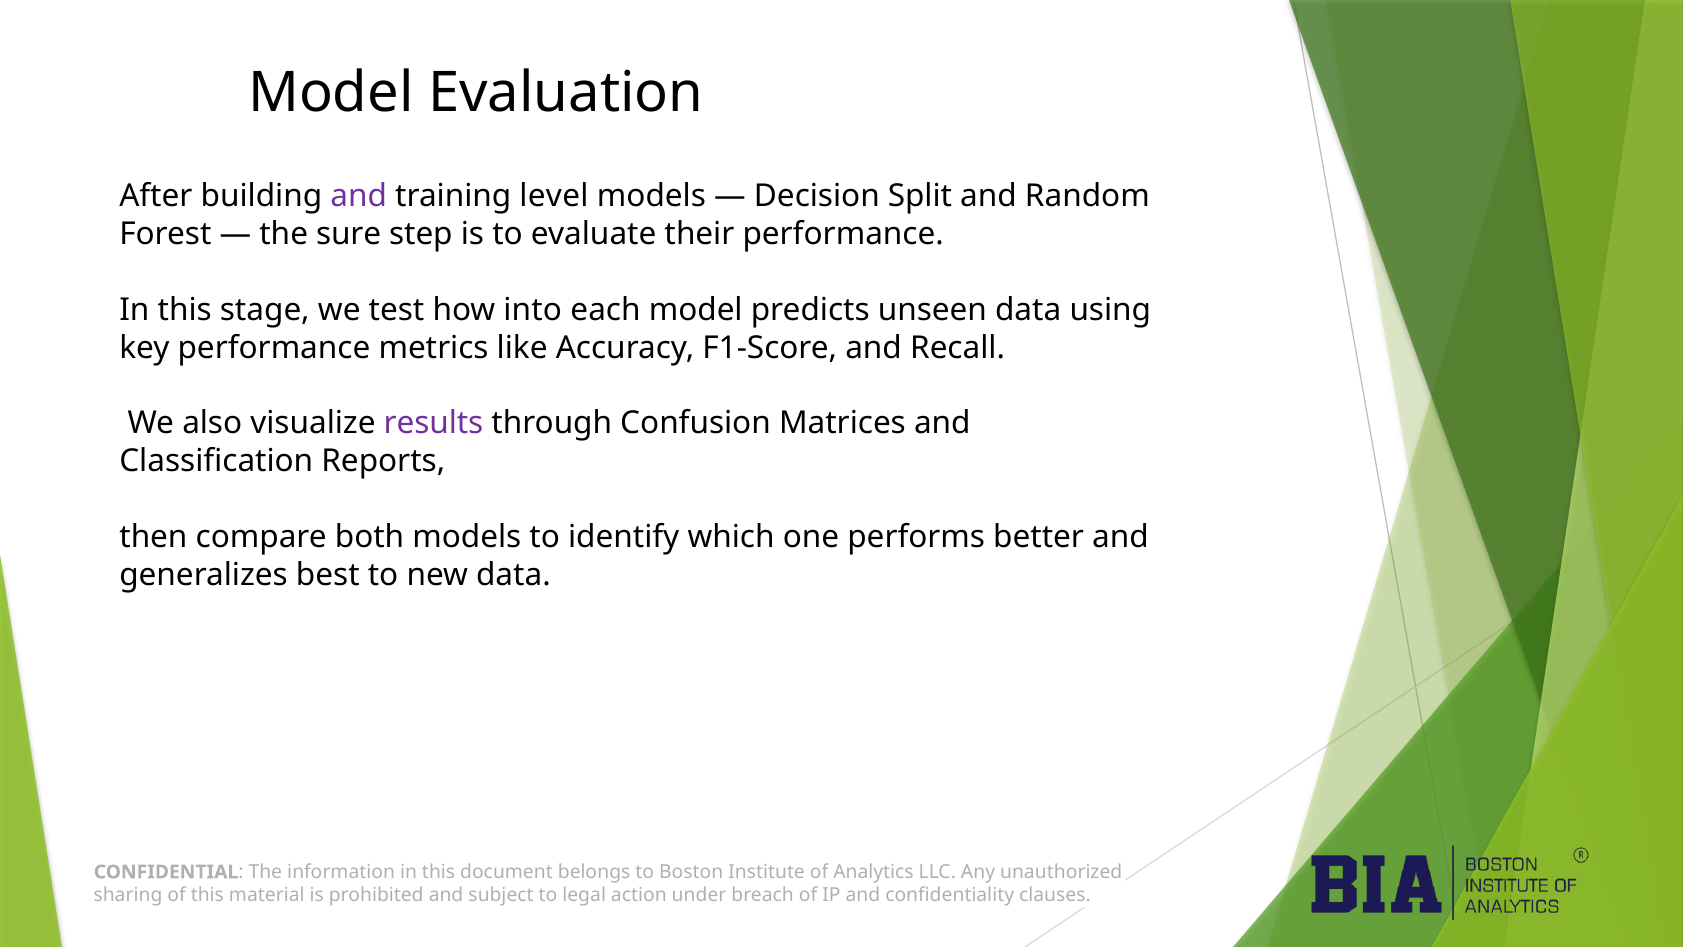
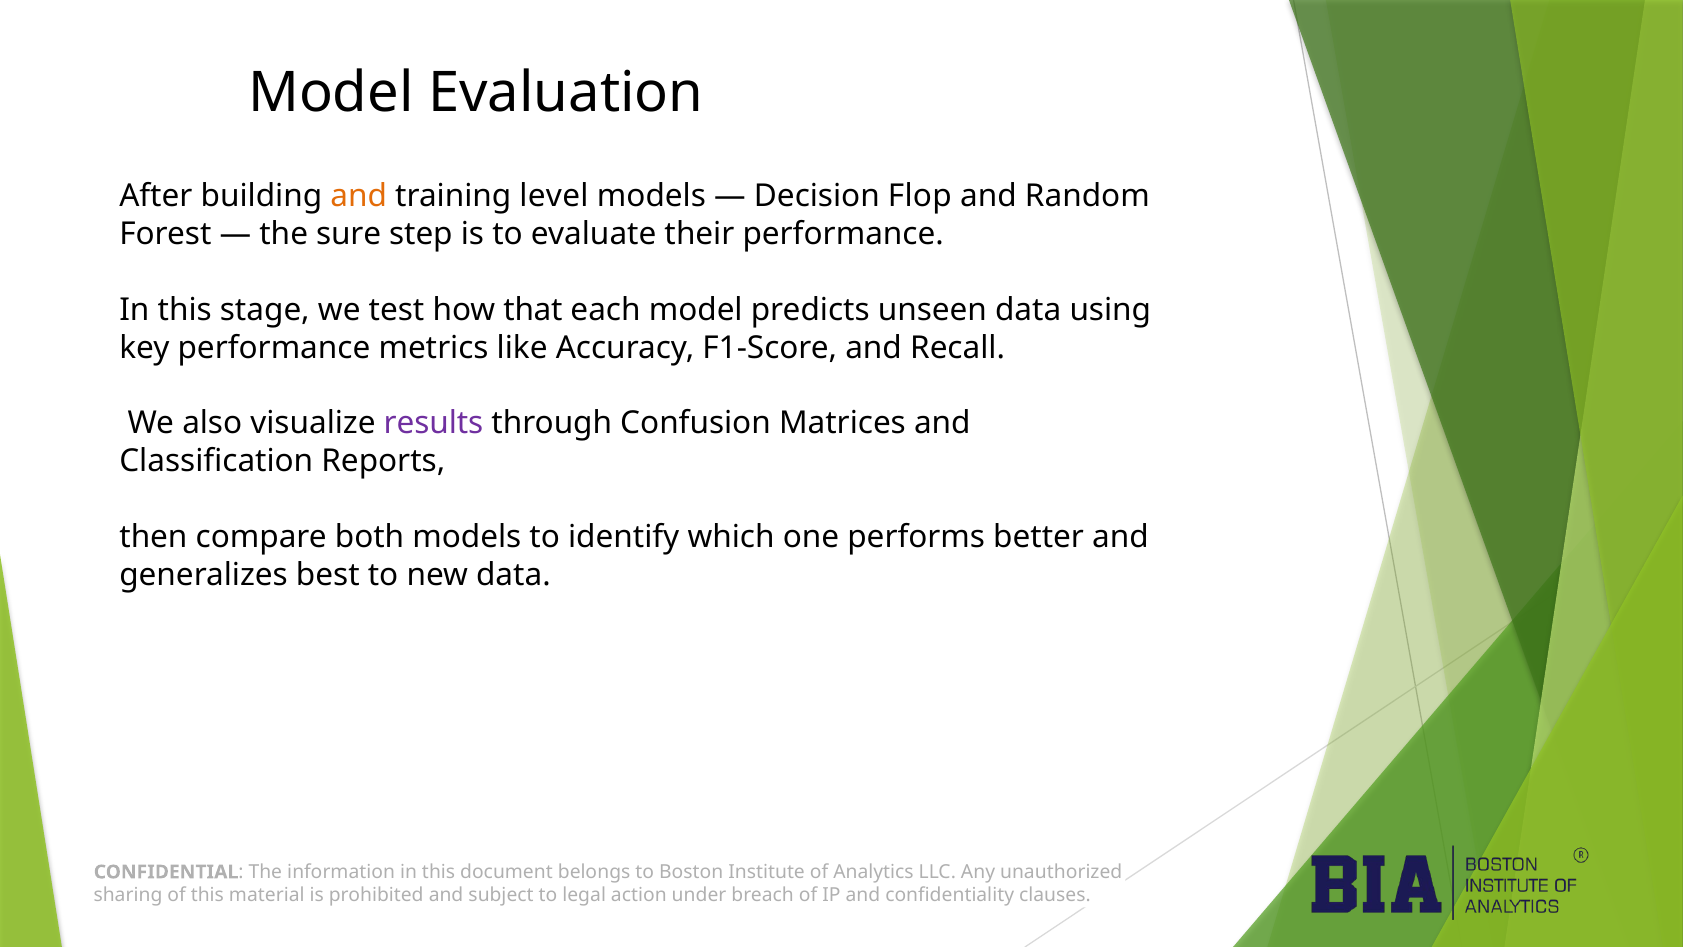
and at (359, 196) colour: purple -> orange
Split: Split -> Flop
into: into -> that
